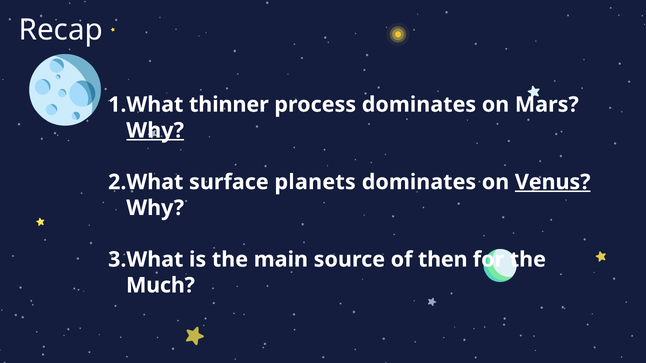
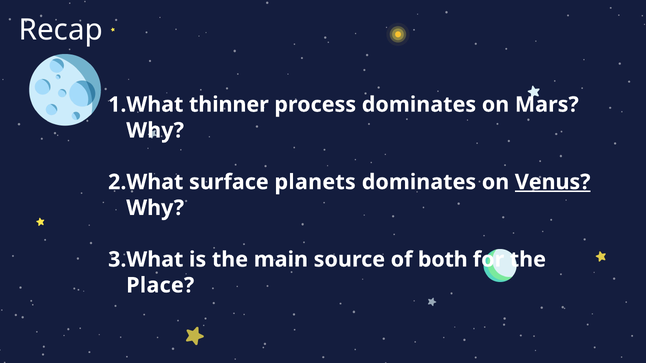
Why at (155, 131) underline: present -> none
then: then -> both
Much: Much -> Place
